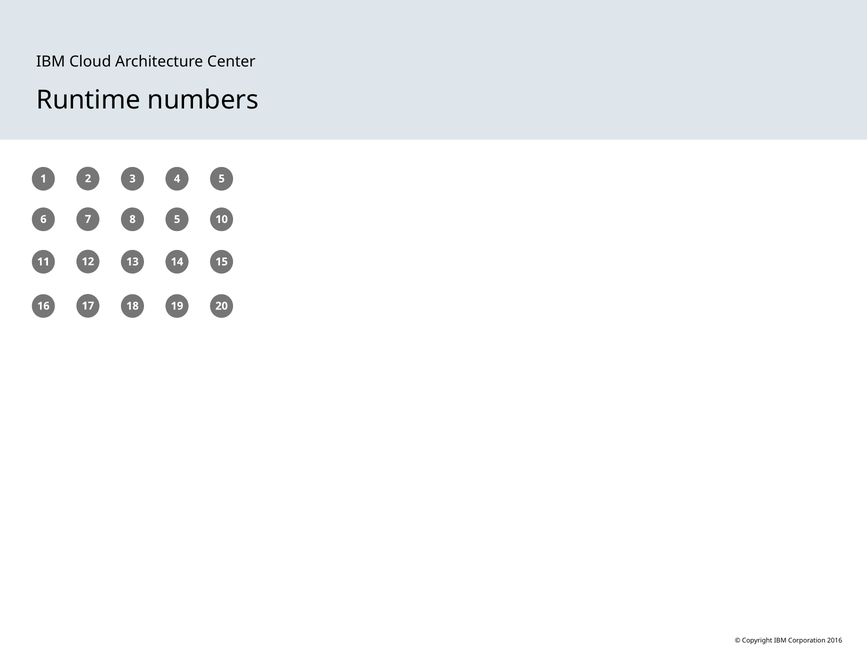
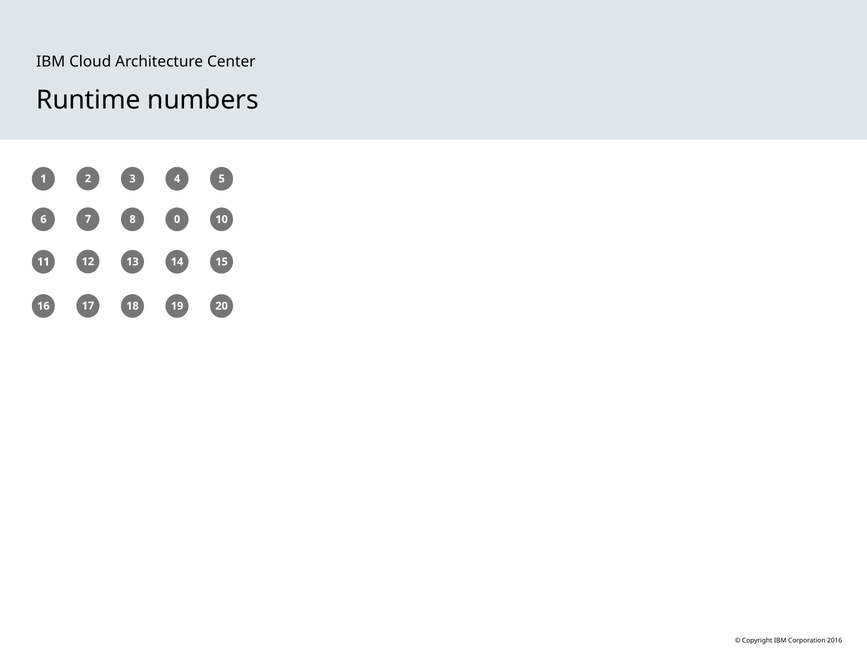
8 5: 5 -> 0
